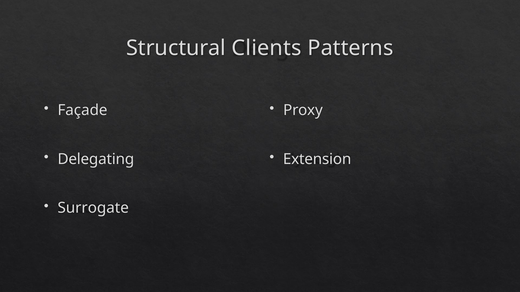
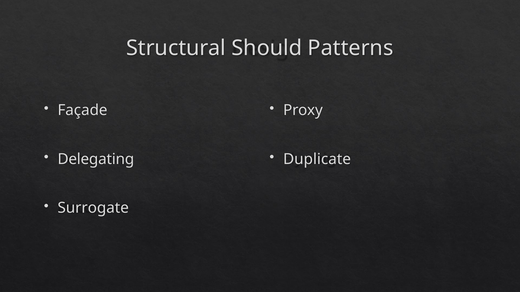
Clients: Clients -> Should
Extension: Extension -> Duplicate
